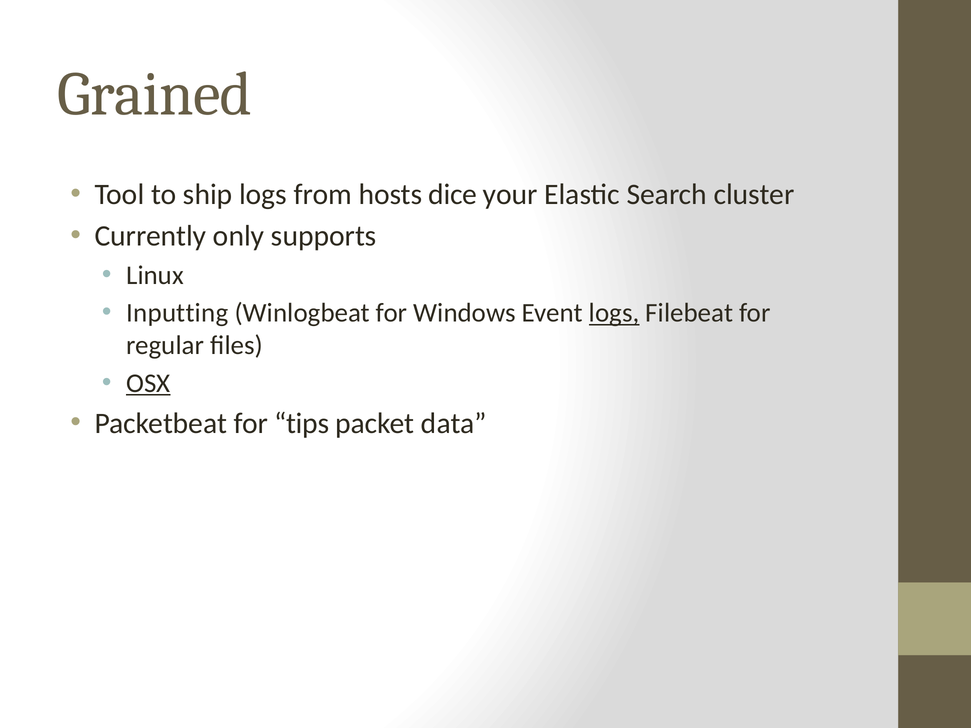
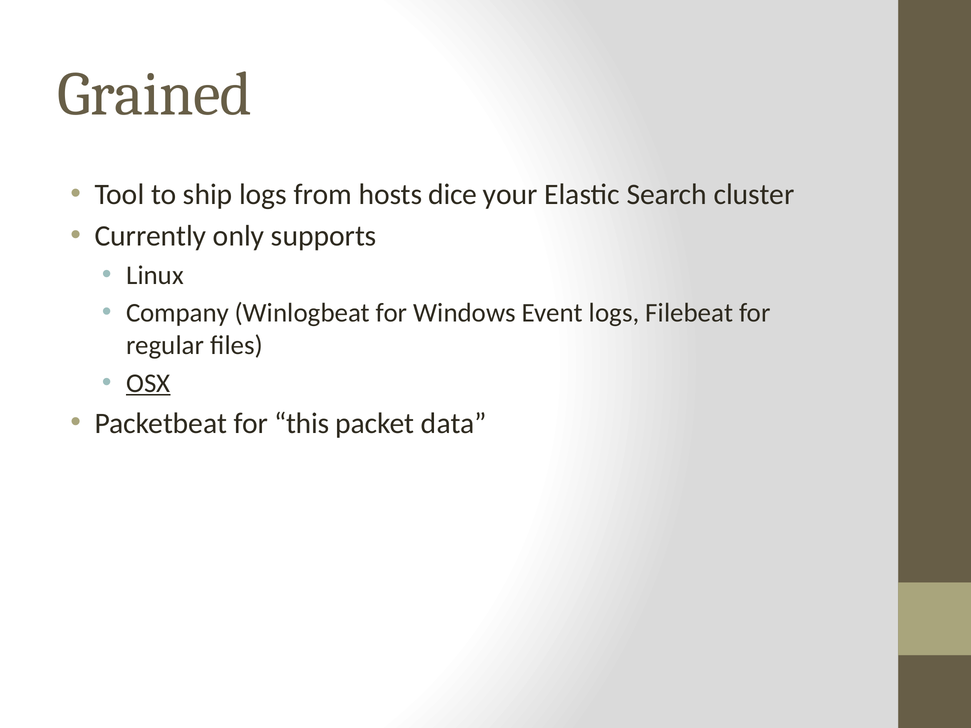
Inputting: Inputting -> Company
logs at (614, 313) underline: present -> none
tips: tips -> this
